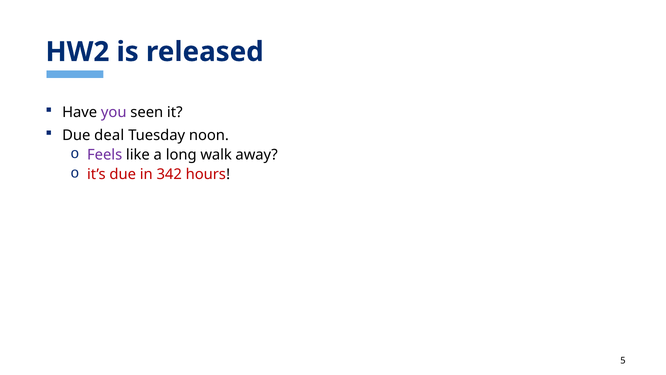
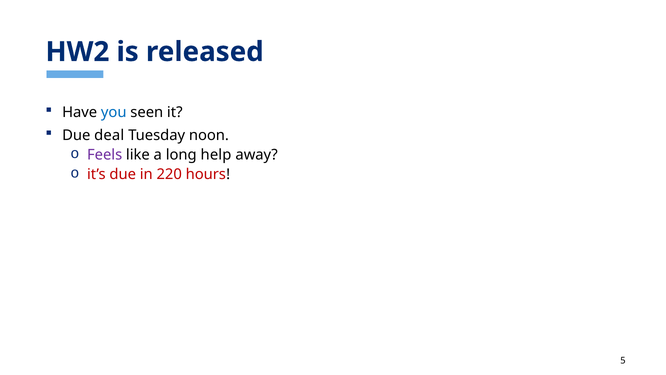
you colour: purple -> blue
walk: walk -> help
342: 342 -> 220
